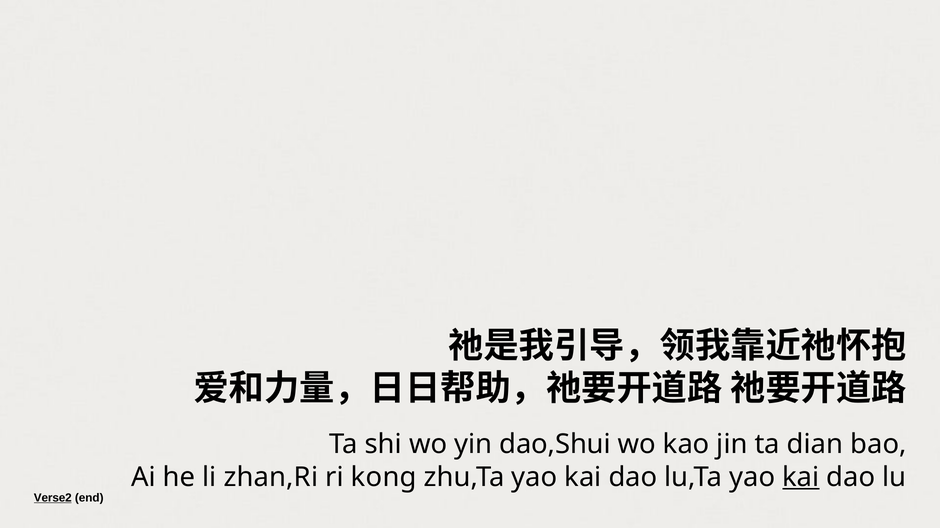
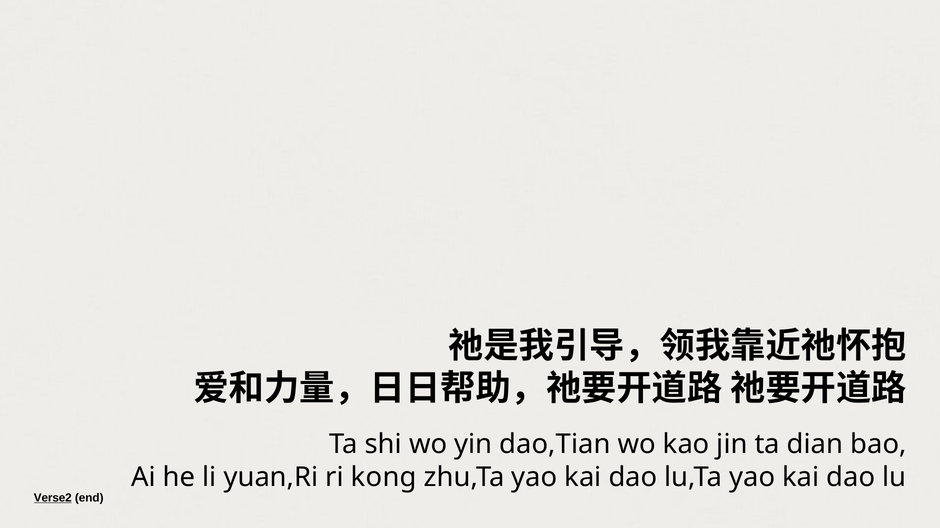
dao,Shui: dao,Shui -> dao,Tian
zhan,Ri: zhan,Ri -> yuan,Ri
kai at (801, 478) underline: present -> none
